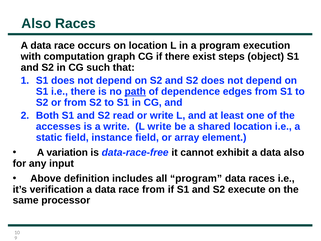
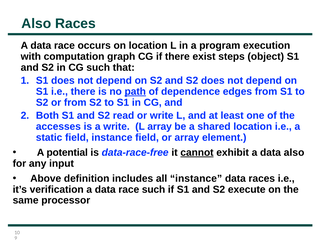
L write: write -> array
variation: variation -> potential
cannot underline: none -> present
all program: program -> instance
race from: from -> such
